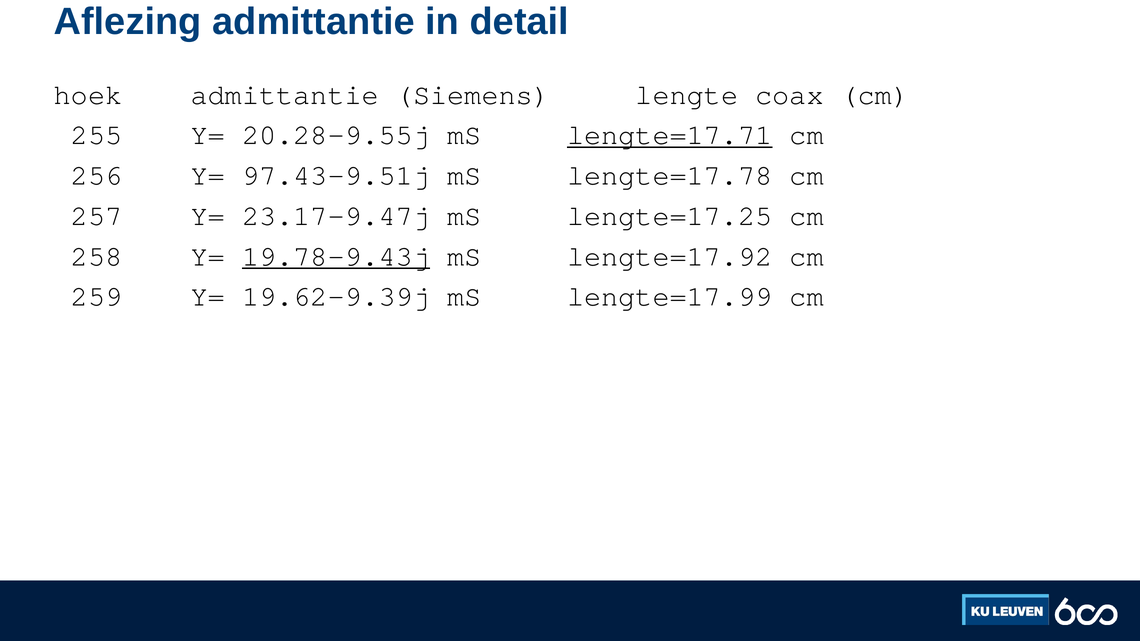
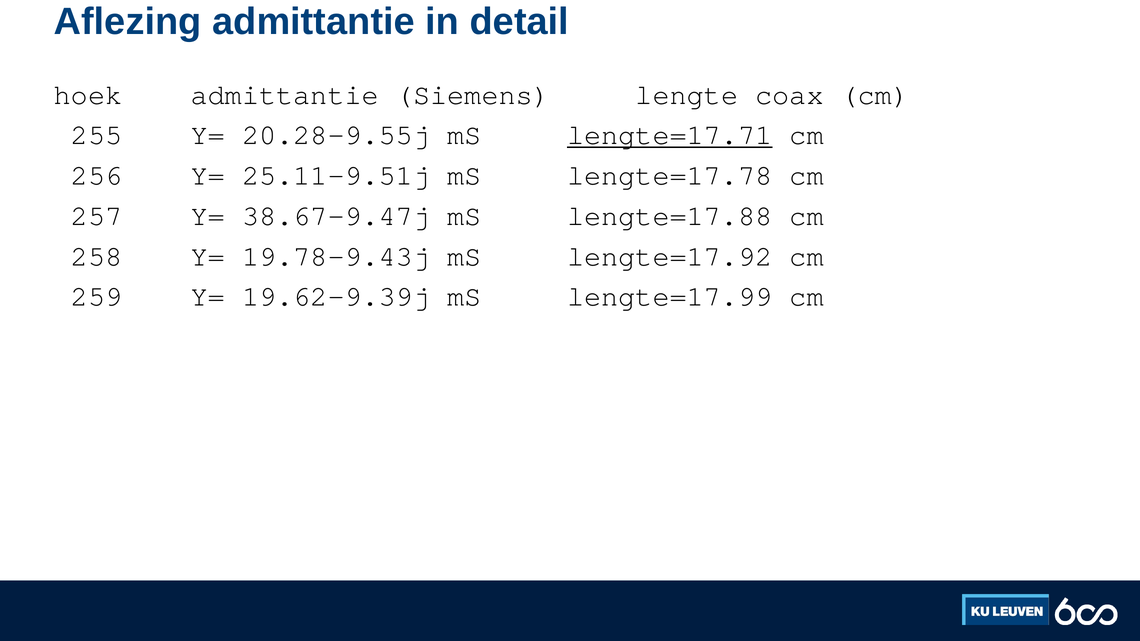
97.43-9.51j: 97.43-9.51j -> 25.11-9.51j
23.17-9.47j: 23.17-9.47j -> 38.67-9.47j
lengte=17.25: lengte=17.25 -> lengte=17.88
19.78-9.43j underline: present -> none
